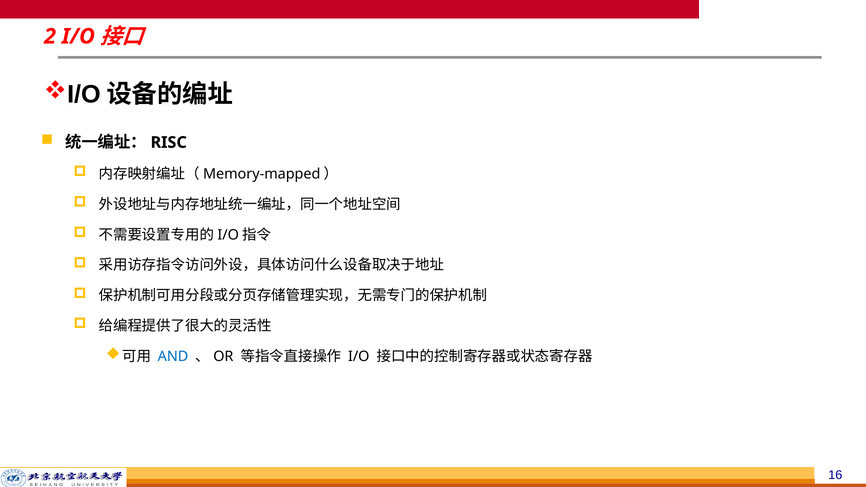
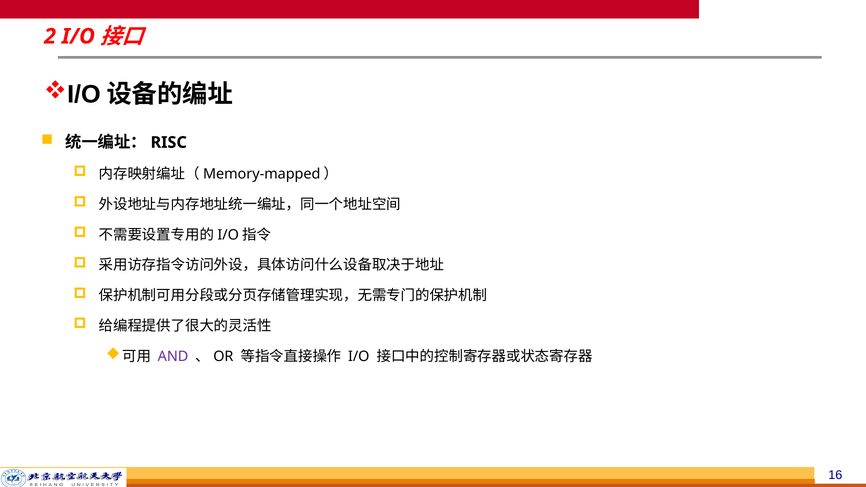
AND colour: blue -> purple
